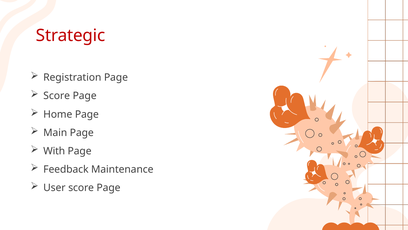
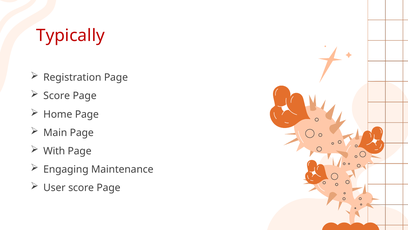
Strategic: Strategic -> Typically
Feedback: Feedback -> Engaging
